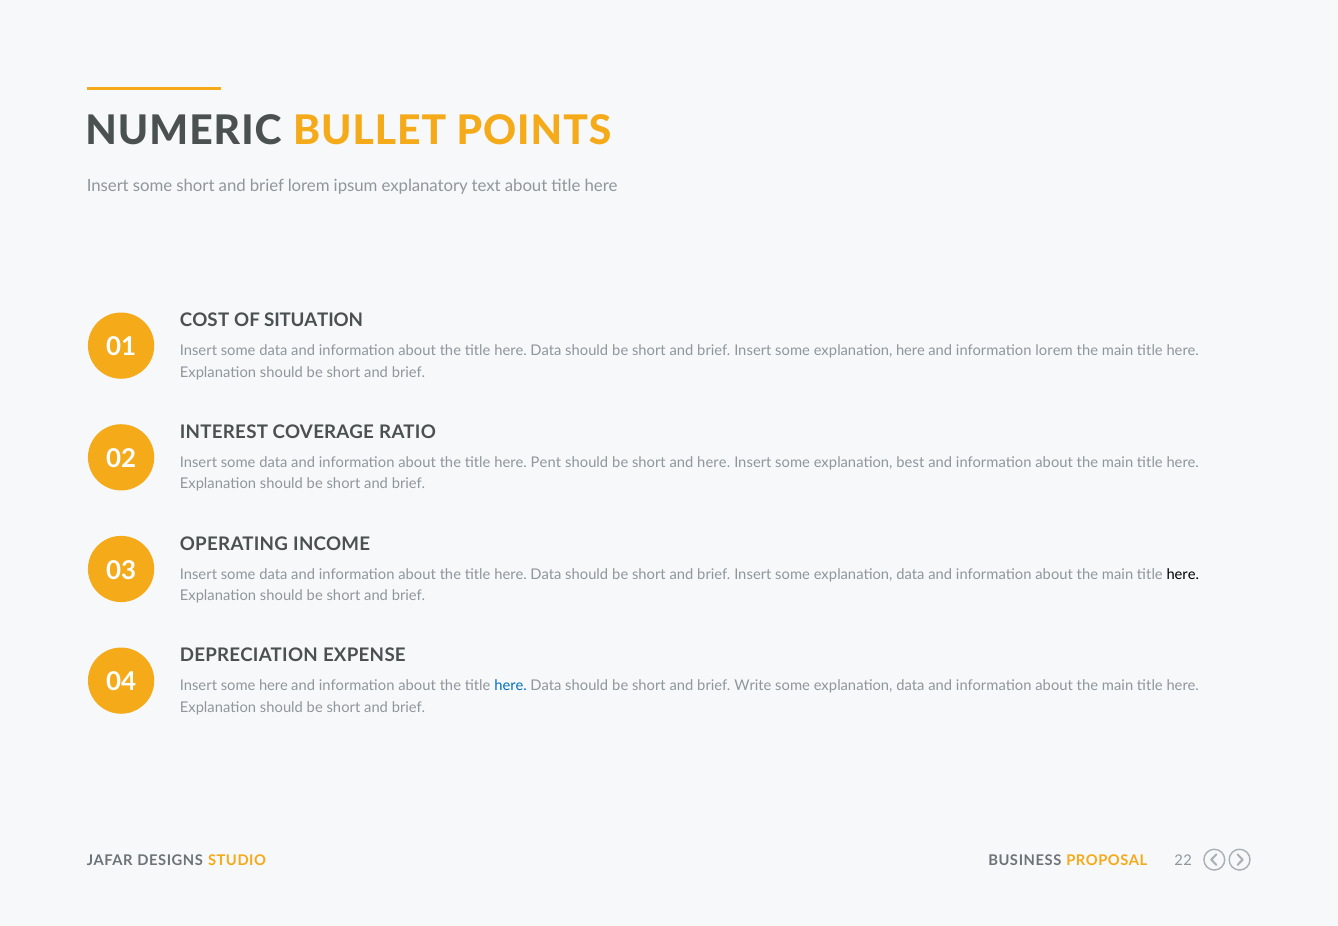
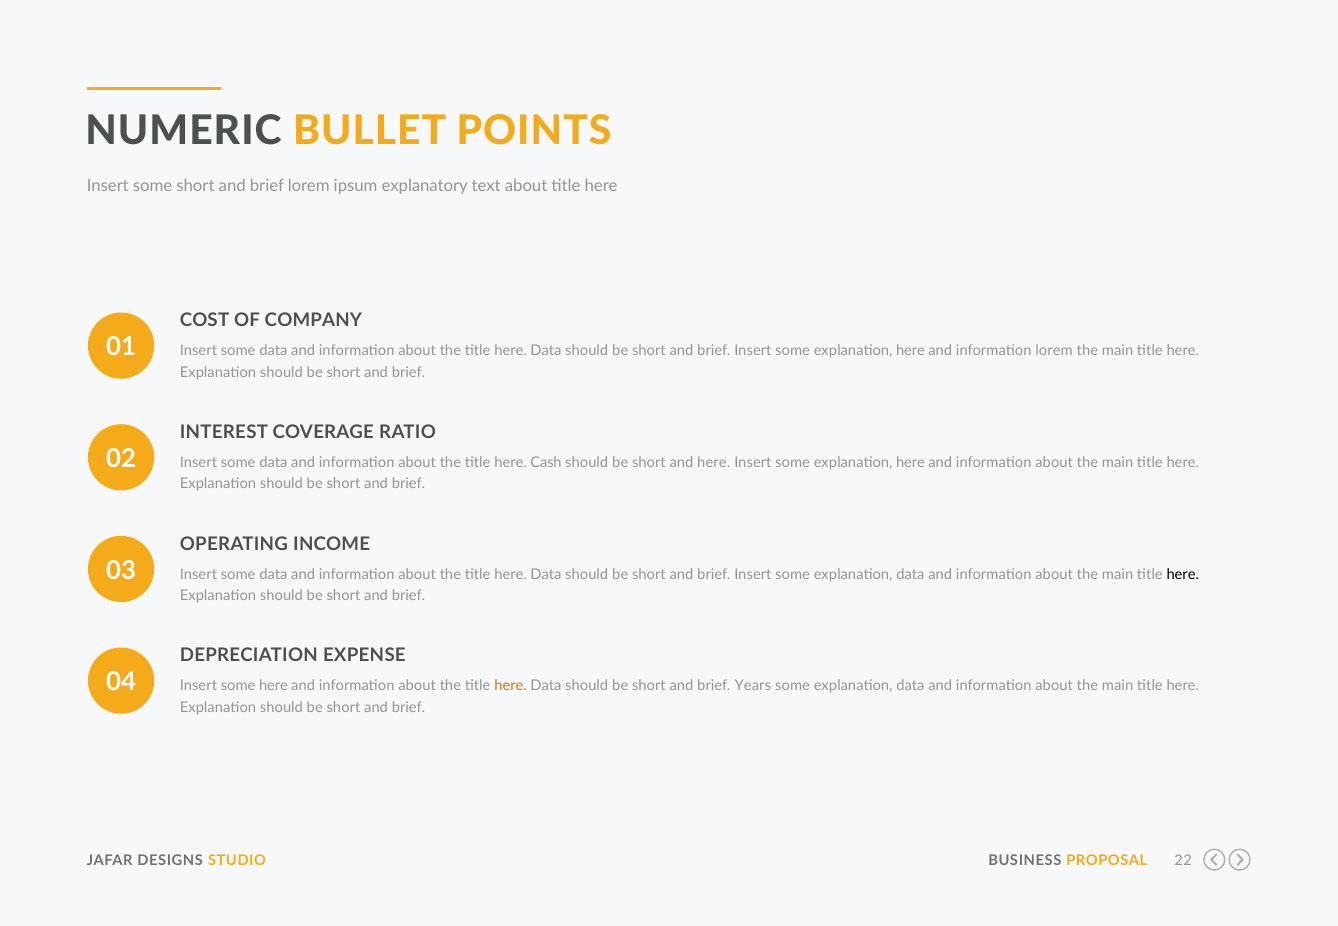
SITUATION: SITUATION -> COMPANY
Pent: Pent -> Cash
best at (910, 463): best -> here
here at (511, 686) colour: blue -> orange
Write: Write -> Years
